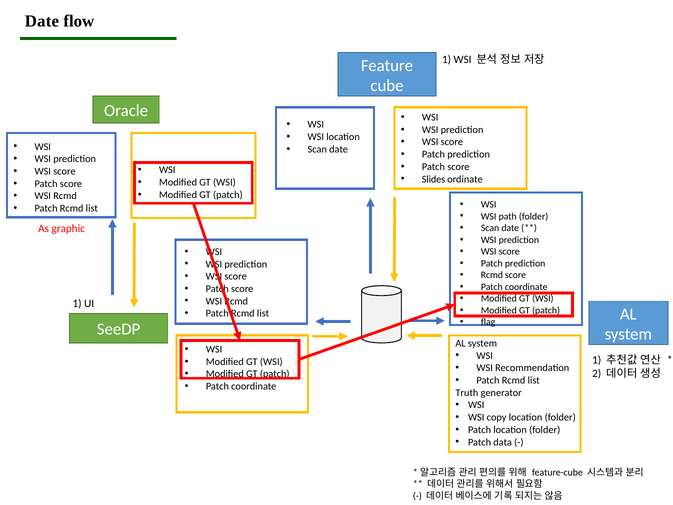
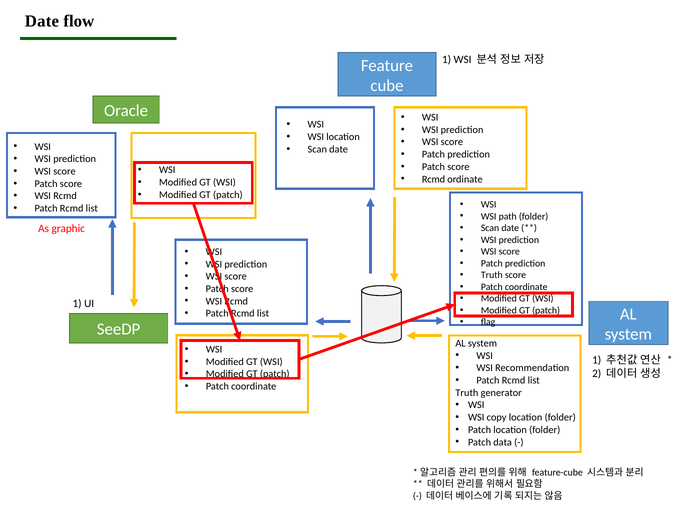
Slides at (433, 179): Slides -> Rcmd
Rcmd at (492, 275): Rcmd -> Truth
